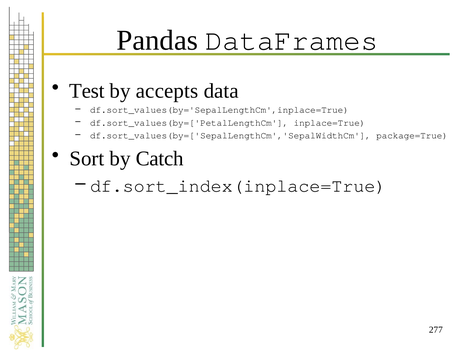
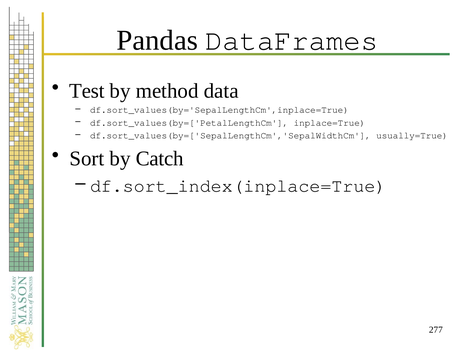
accepts: accepts -> method
package=True: package=True -> usually=True
